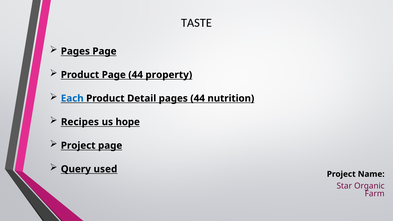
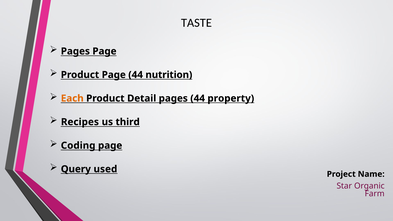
property: property -> nutrition
Each colour: blue -> orange
nutrition: nutrition -> property
hope: hope -> third
Project at (78, 146): Project -> Coding
